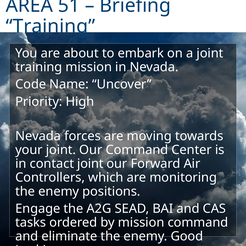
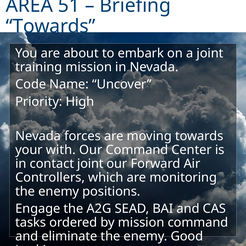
Training at (50, 26): Training -> Towards
your joint: joint -> with
